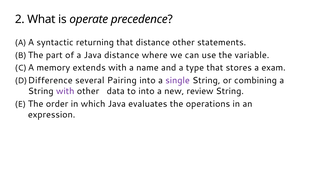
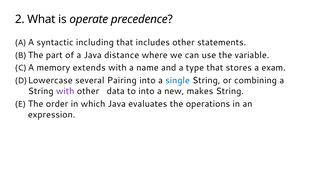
returning: returning -> including
that distance: distance -> includes
Difference: Difference -> Lowercase
single colour: purple -> blue
review: review -> makes
